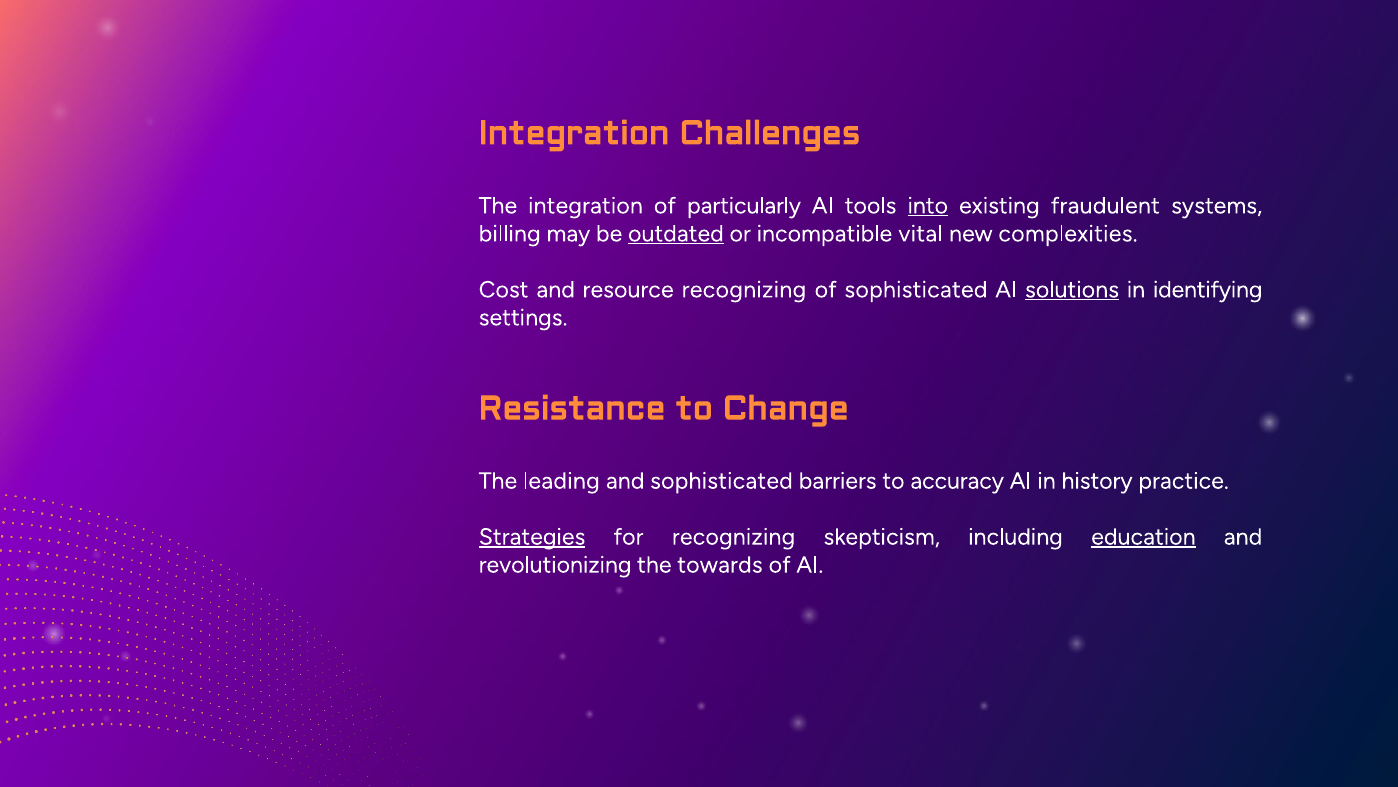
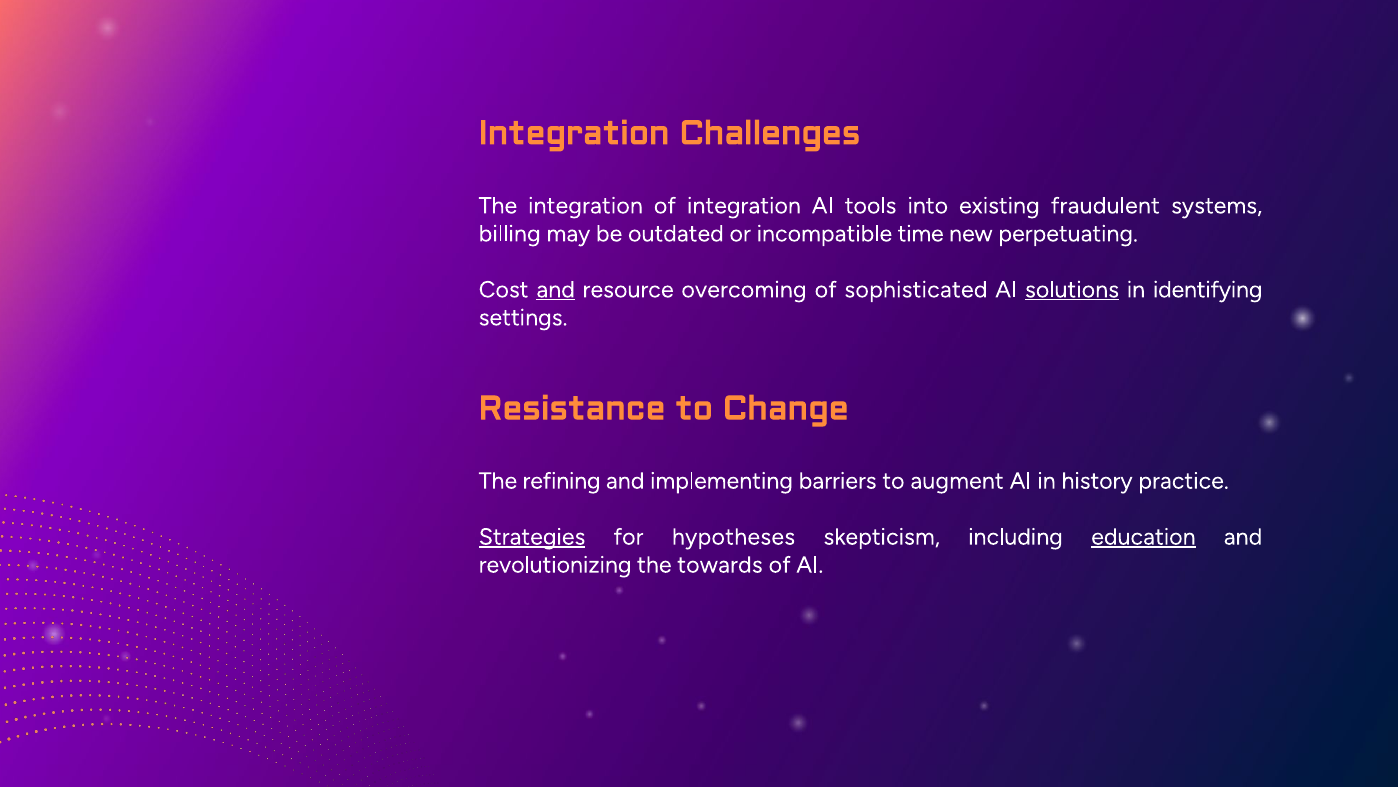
of particularly: particularly -> integration
into underline: present -> none
outdated underline: present -> none
vital: vital -> time
complexities: complexities -> perpetuating
and at (556, 289) underline: none -> present
resource recognizing: recognizing -> overcoming
leading: leading -> refining
and sophisticated: sophisticated -> implementing
accuracy: accuracy -> augment
for recognizing: recognizing -> hypotheses
